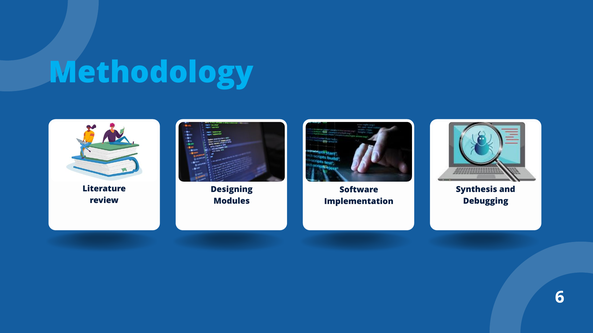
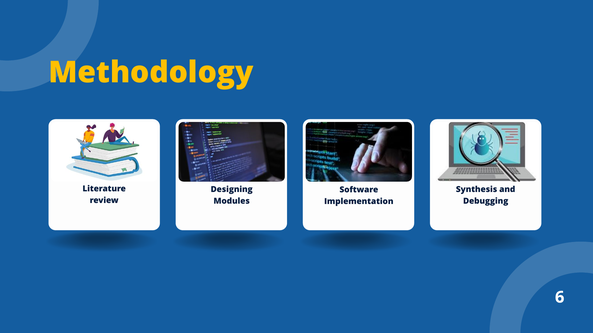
Methodology colour: light blue -> yellow
